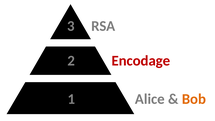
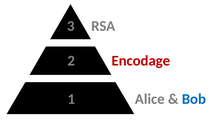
Bob colour: orange -> blue
